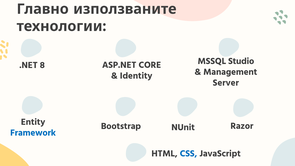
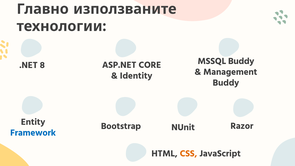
MSSQL Studio: Studio -> Buddy
Server at (226, 83): Server -> Buddy
CSS colour: blue -> orange
